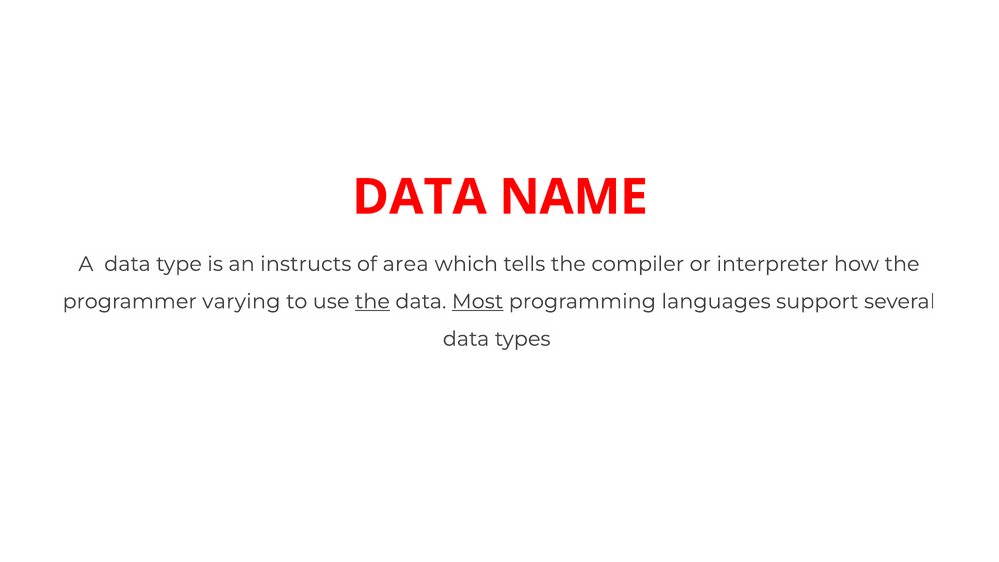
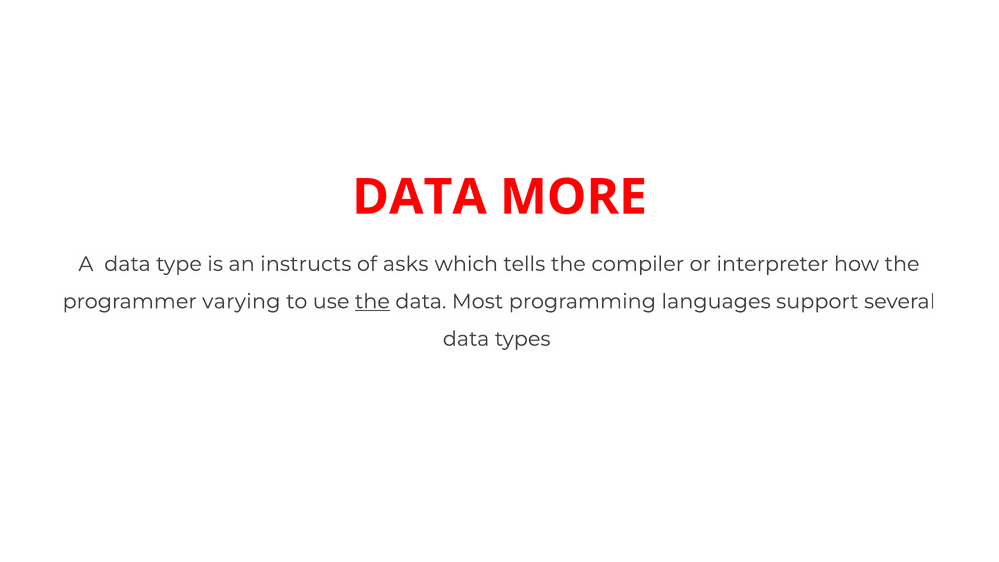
NAME: NAME -> MORE
area: area -> asks
Most underline: present -> none
